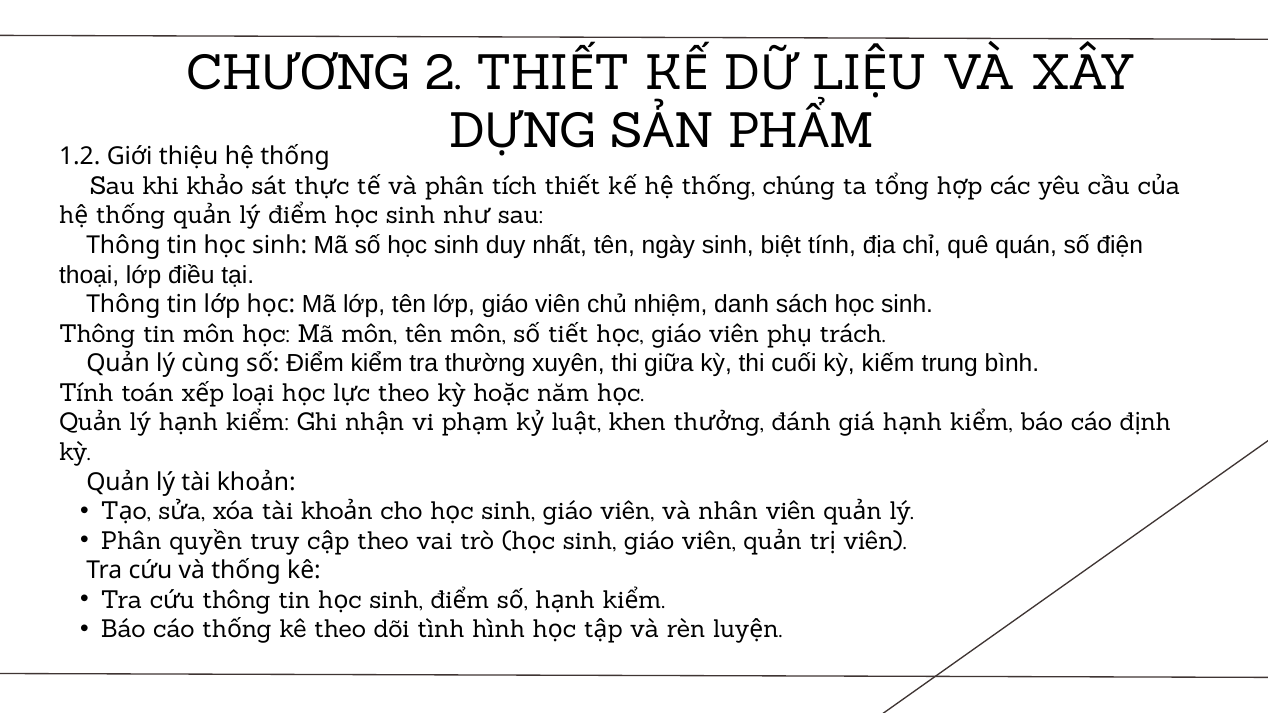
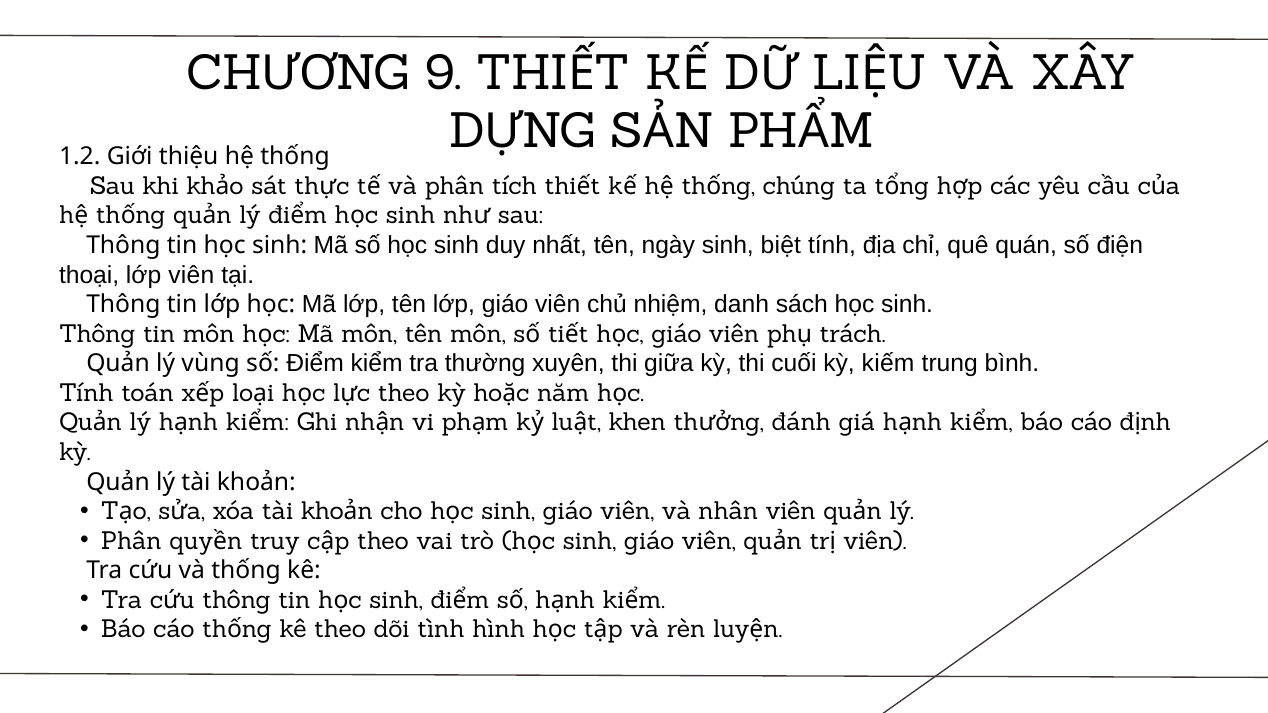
2: 2 -> 9
lớp điều: điều -> viên
cùng: cùng -> vùng
